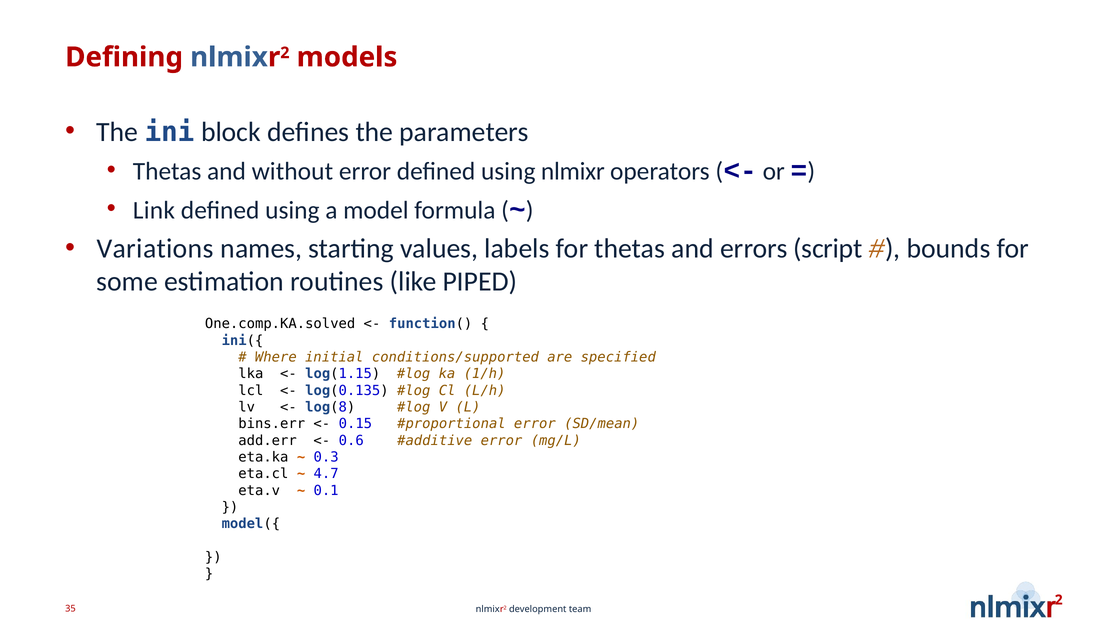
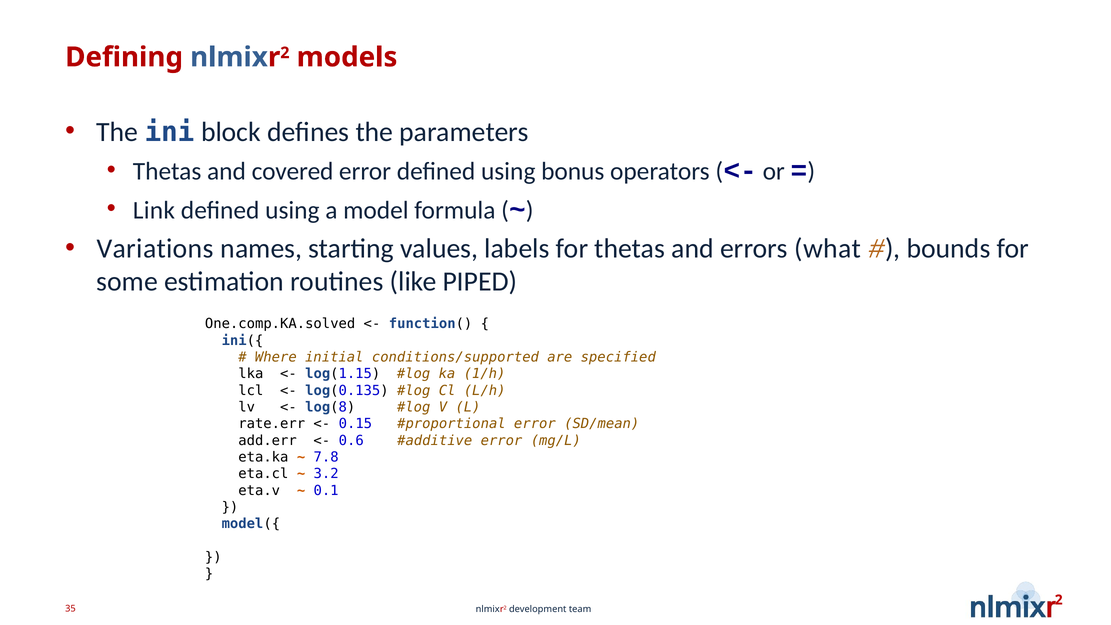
without: without -> covered
using nlmixr: nlmixr -> bonus
script: script -> what
bins.err: bins.err -> rate.err
0.3: 0.3 -> 7.8
4.7: 4.7 -> 3.2
